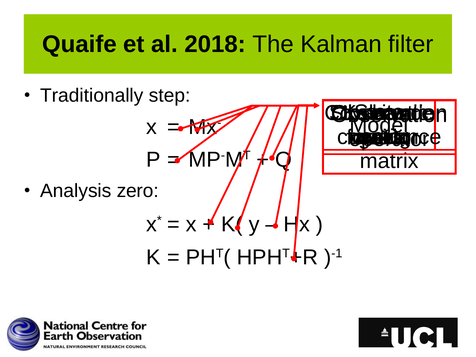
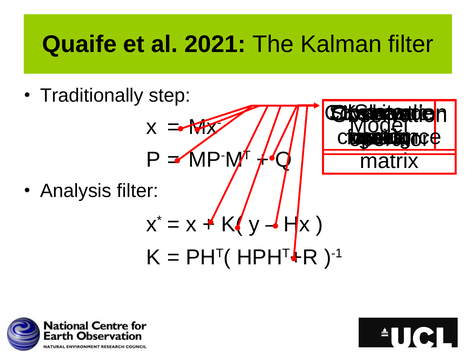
2018: 2018 -> 2021
Analysis zero: zero -> filter
